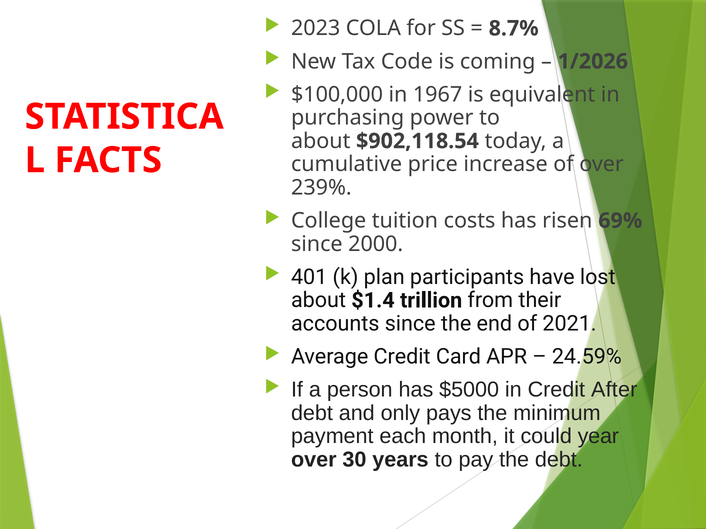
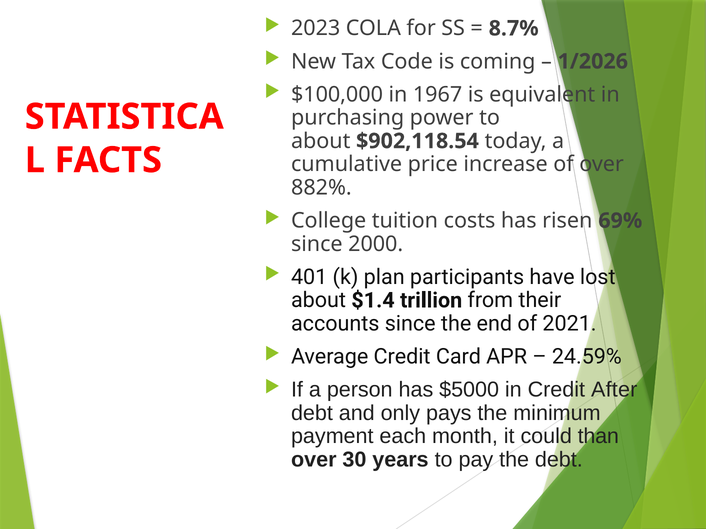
239%: 239% -> 882%
year: year -> than
